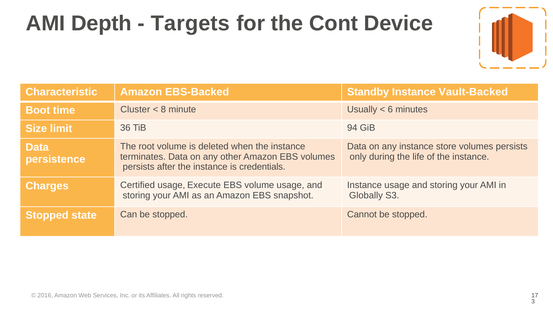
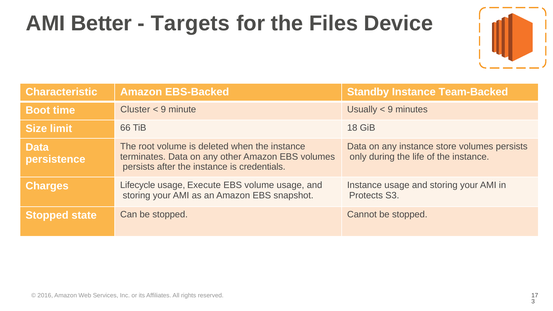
Depth: Depth -> Better
Cont: Cont -> Files
Vault-Backed: Vault-Backed -> Team-Backed
8 at (163, 109): 8 -> 9
6 at (390, 109): 6 -> 9
36: 36 -> 66
94: 94 -> 18
Certified: Certified -> Lifecycle
Globally: Globally -> Protects
